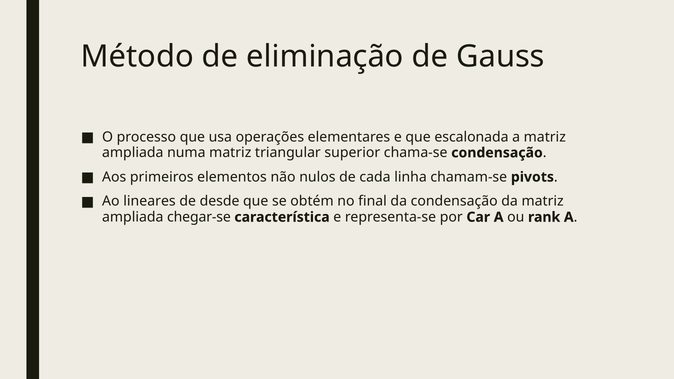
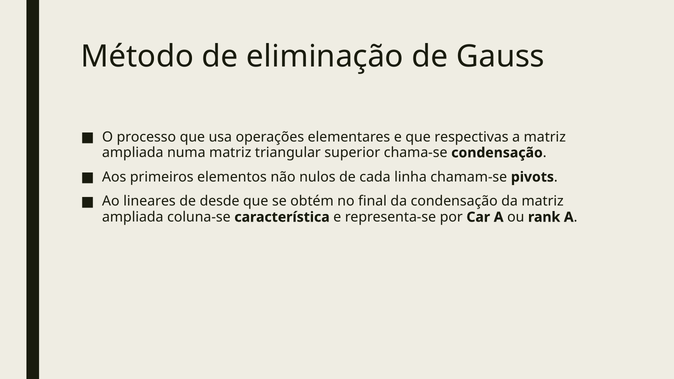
escalonada: escalonada -> respectivas
chegar-se: chegar-se -> coluna-se
